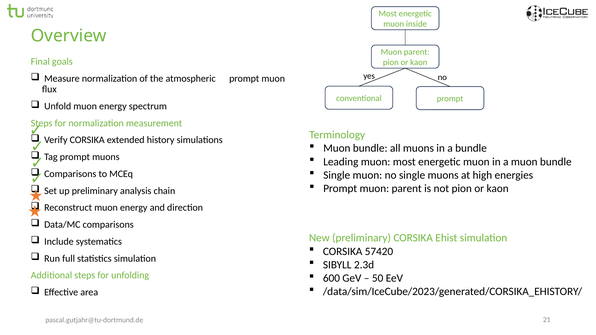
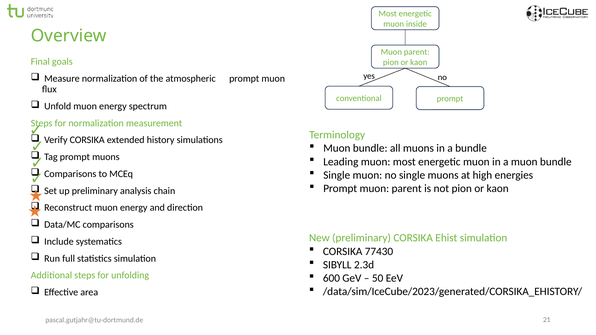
57420: 57420 -> 77430
